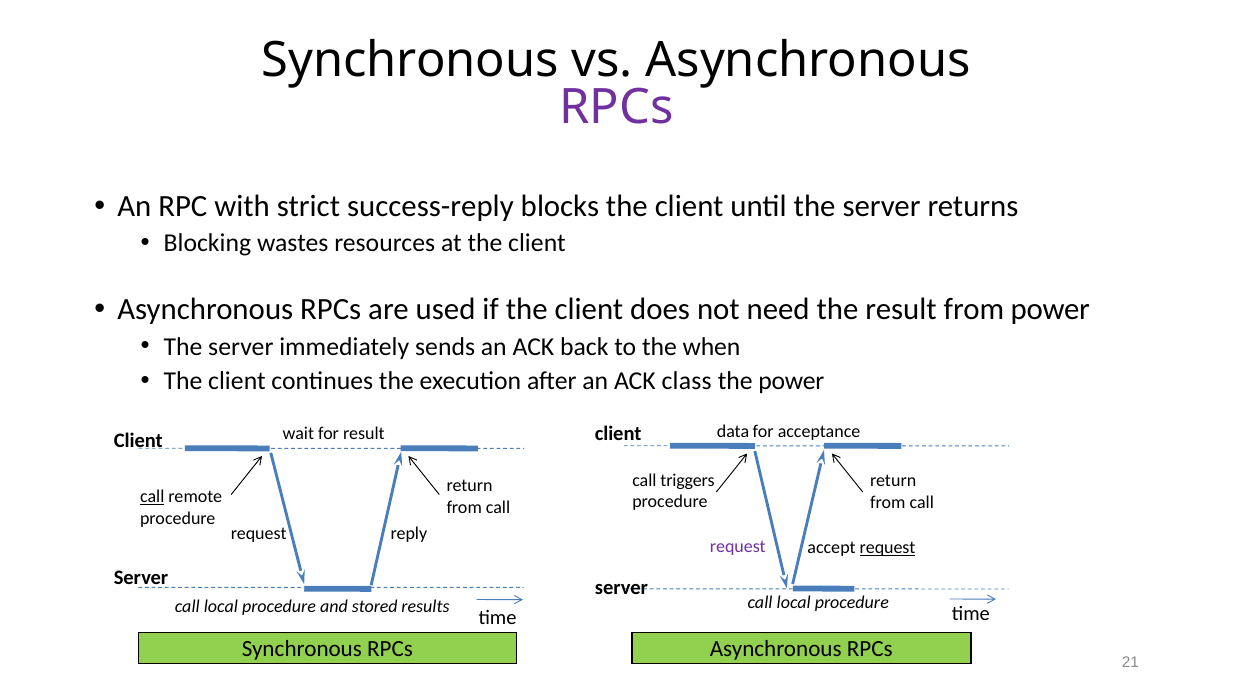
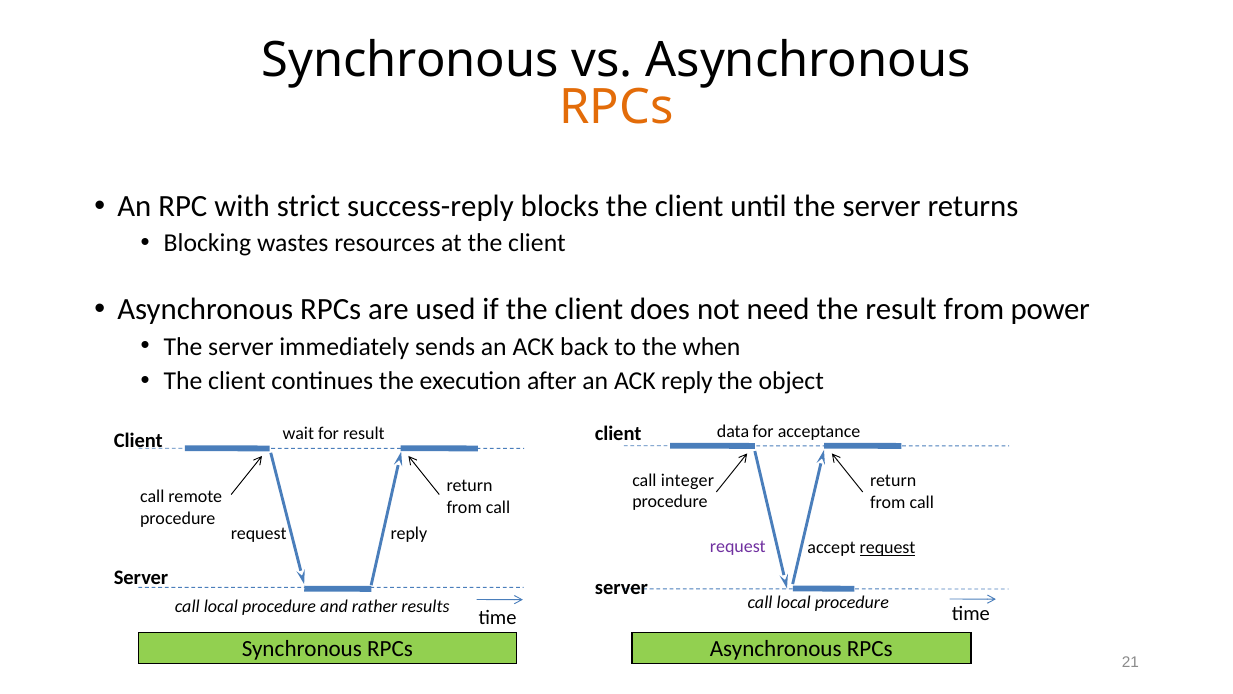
RPCs at (616, 108) colour: purple -> orange
ACK class: class -> reply
the power: power -> object
triggers: triggers -> integer
call at (152, 497) underline: present -> none
stored: stored -> rather
